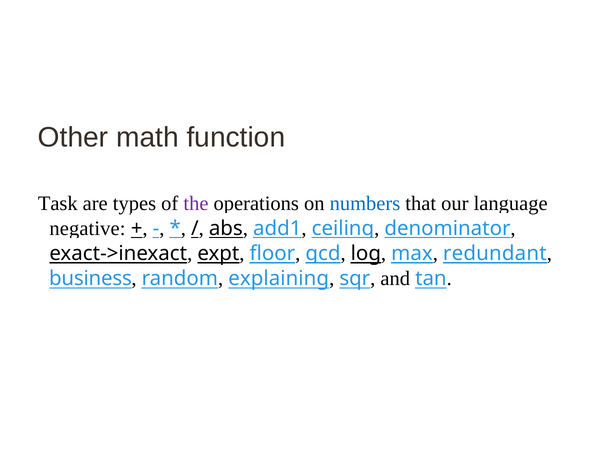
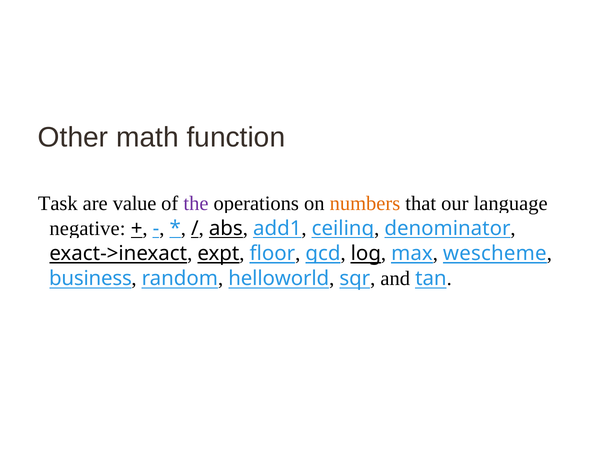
types: types -> value
numbers colour: blue -> orange
redundant: redundant -> wescheme
explaining: explaining -> helloworld
